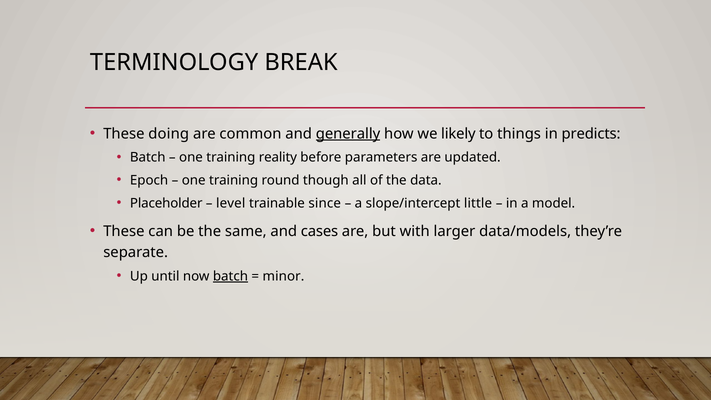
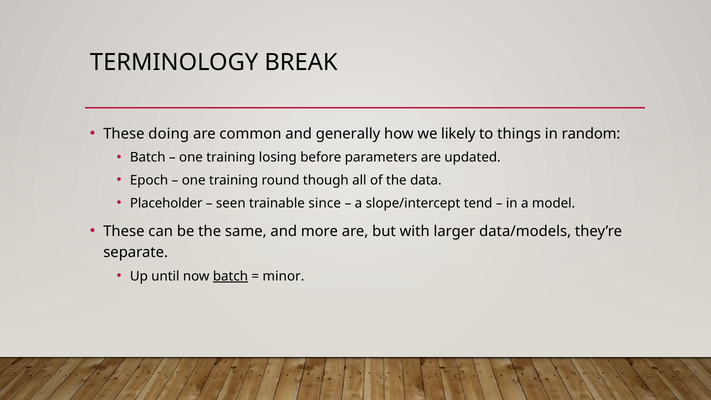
generally underline: present -> none
predicts: predicts -> random
reality: reality -> losing
level: level -> seen
little: little -> tend
cases: cases -> more
